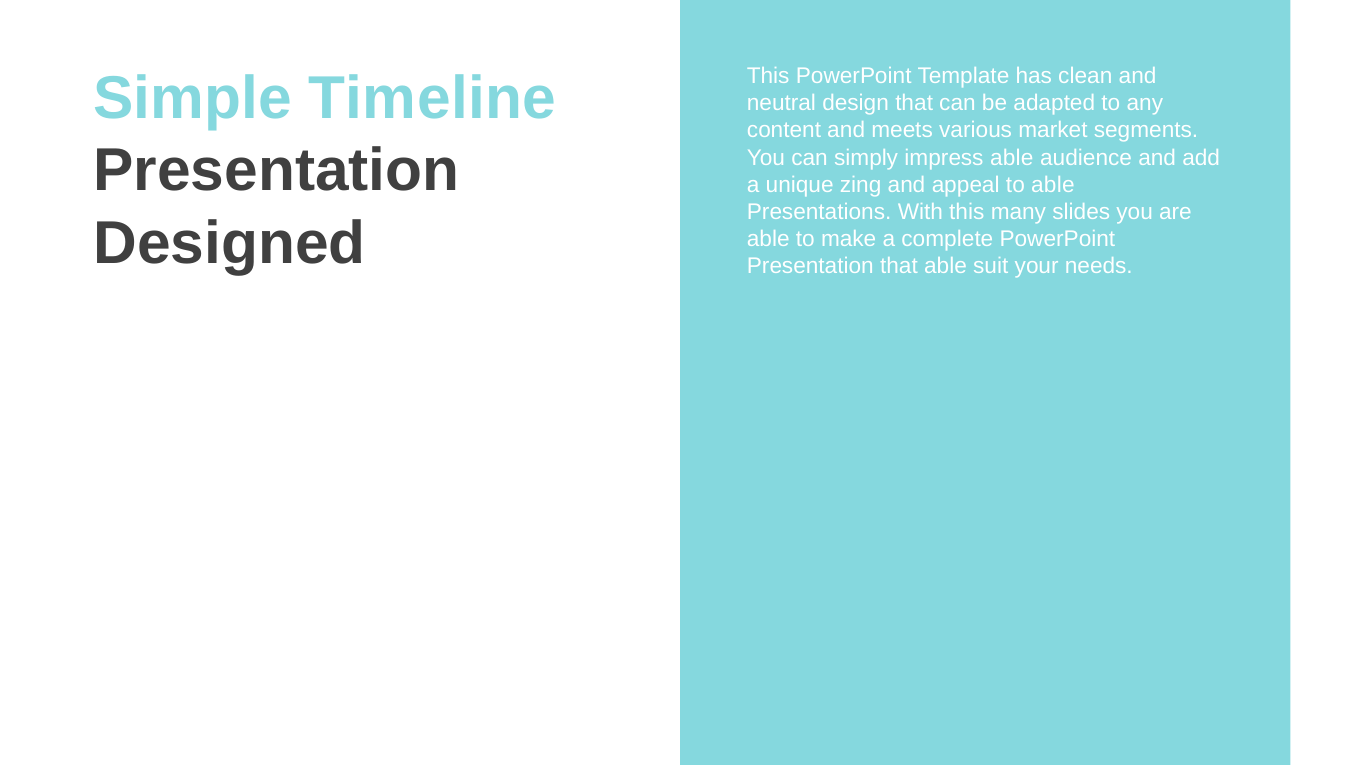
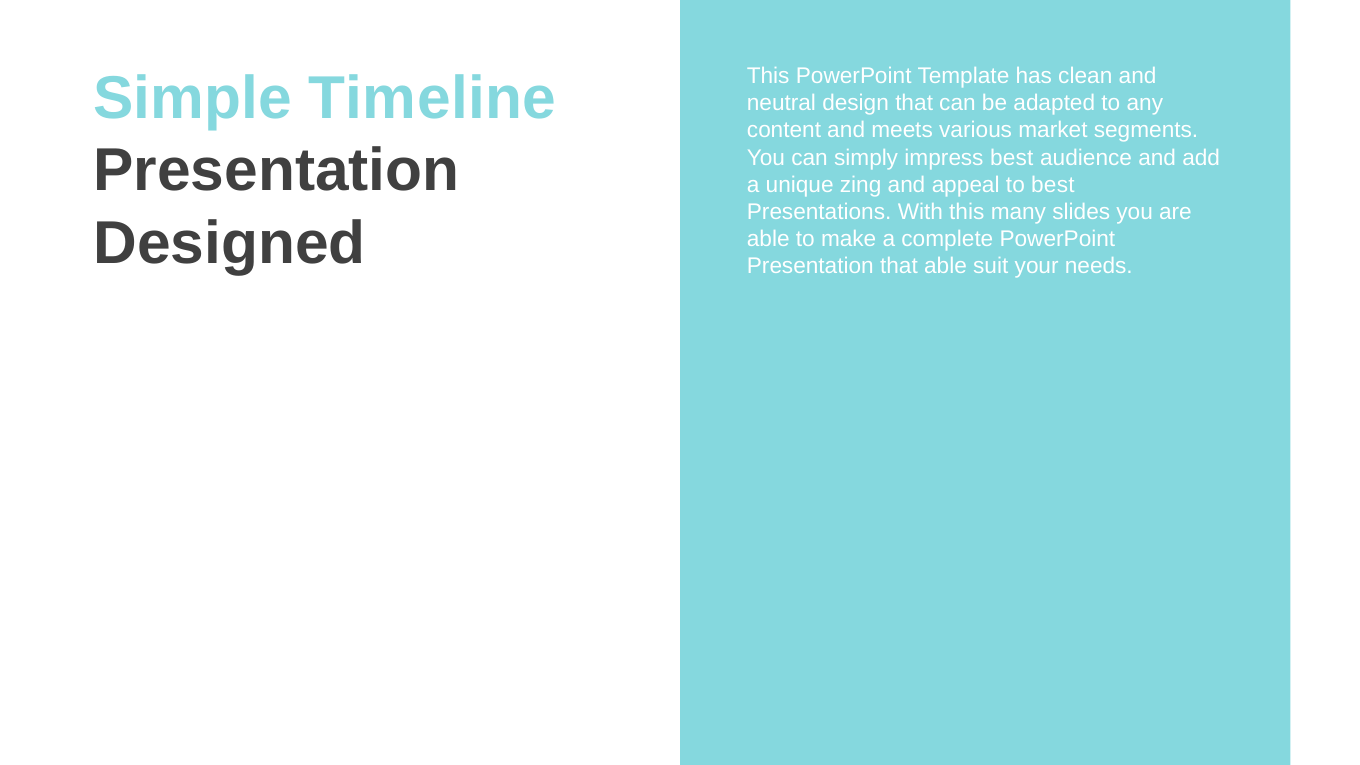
impress able: able -> best
to able: able -> best
